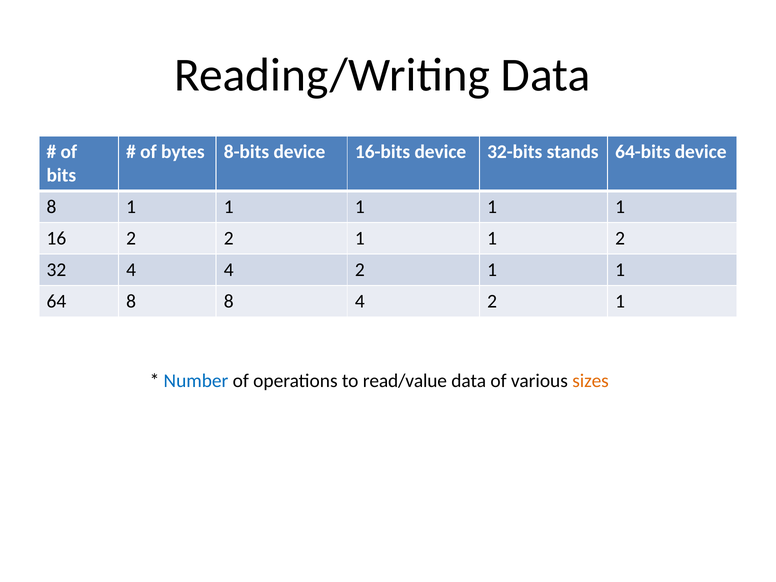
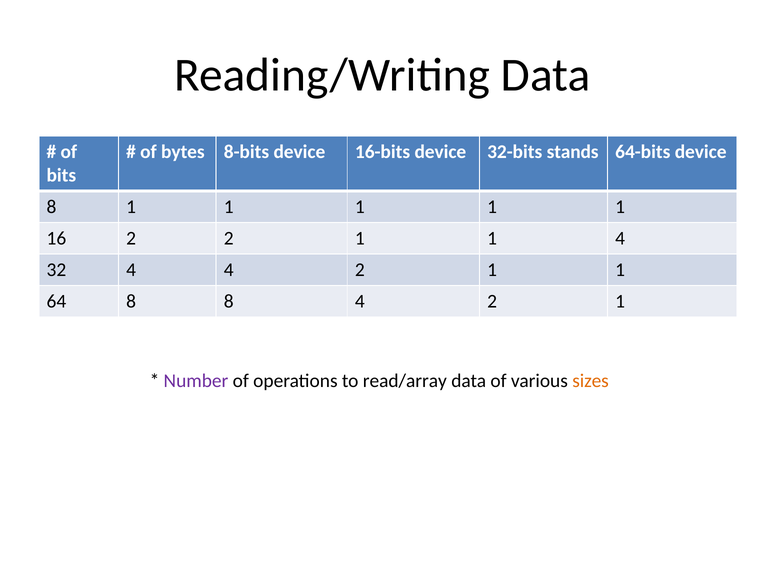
1 2: 2 -> 4
Number colour: blue -> purple
read/value: read/value -> read/array
